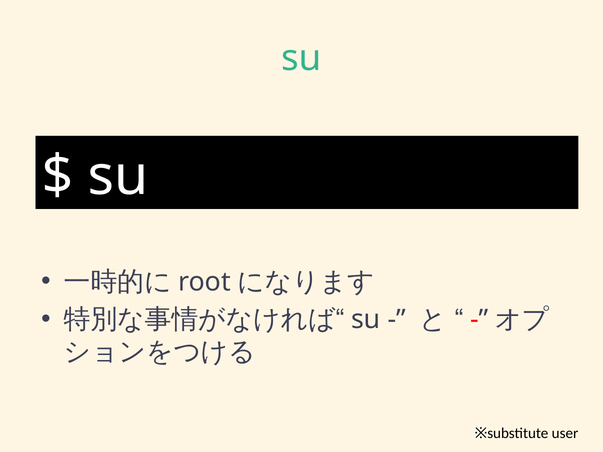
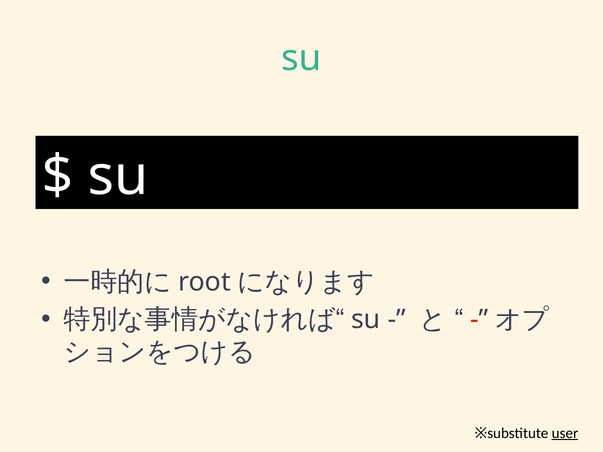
user underline: none -> present
